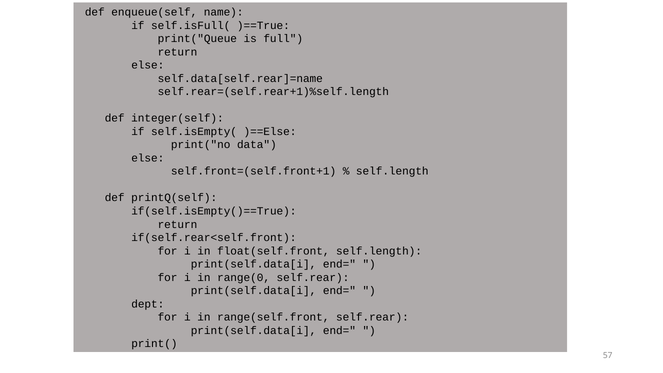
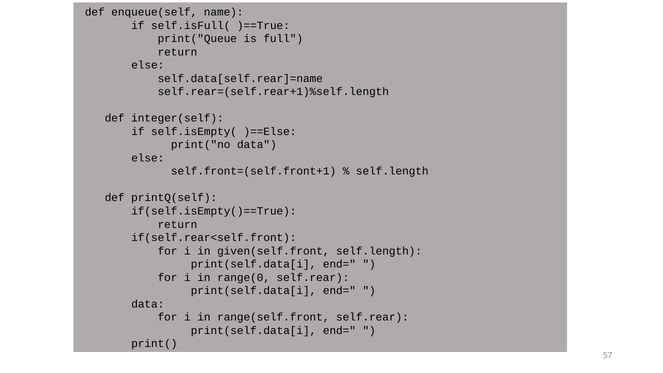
float(self.front: float(self.front -> given(self.front
dept at (148, 304): dept -> data
